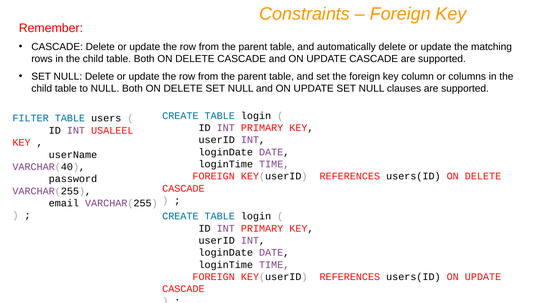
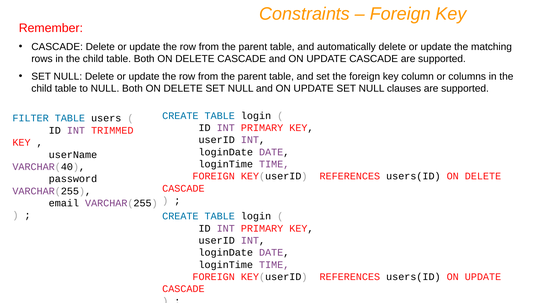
USALEEL: USALEEL -> TRIMMED
